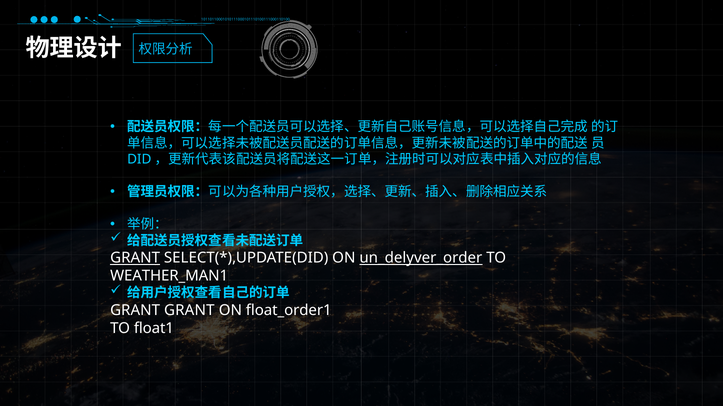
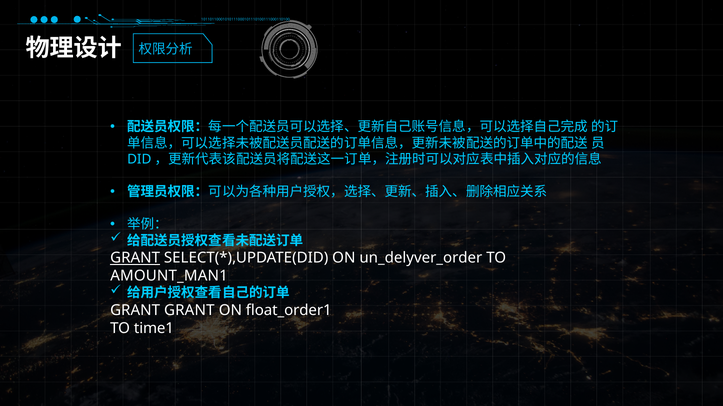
un_delyver_order underline: present -> none
WEATHER_MAN1: WEATHER_MAN1 -> AMOUNT_MAN1
float1: float1 -> time1
